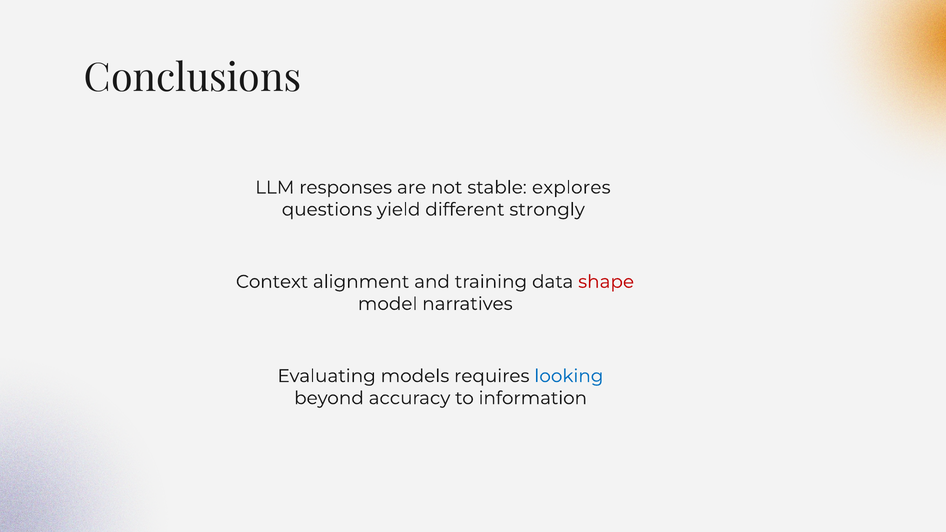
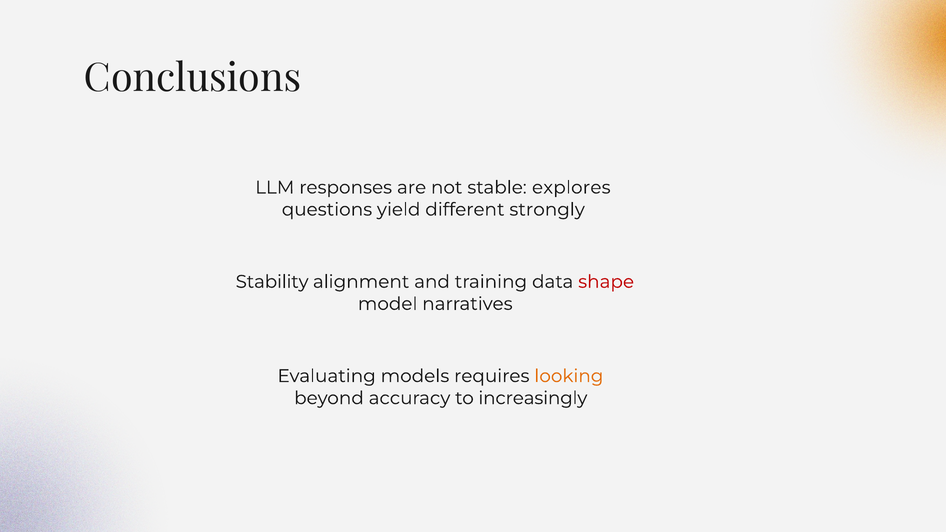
Context: Context -> Stability
looking colour: blue -> orange
information: information -> increasingly
